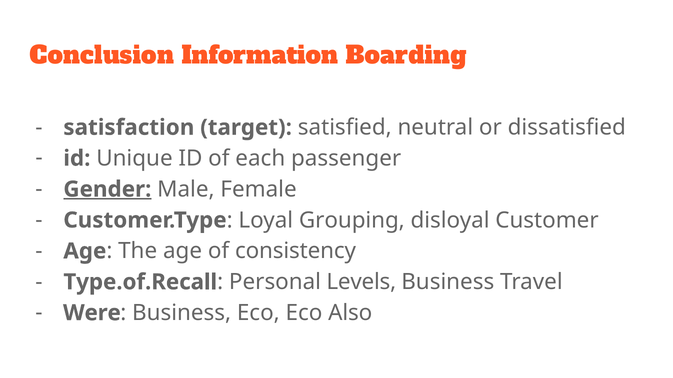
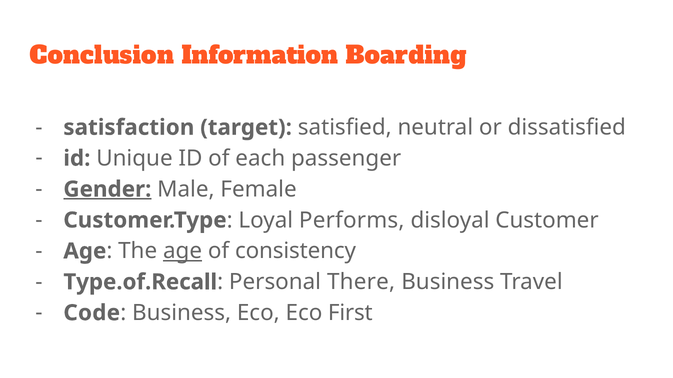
Grouping: Grouping -> Performs
age at (183, 251) underline: none -> present
Levels: Levels -> There
Were: Were -> Code
Also: Also -> First
